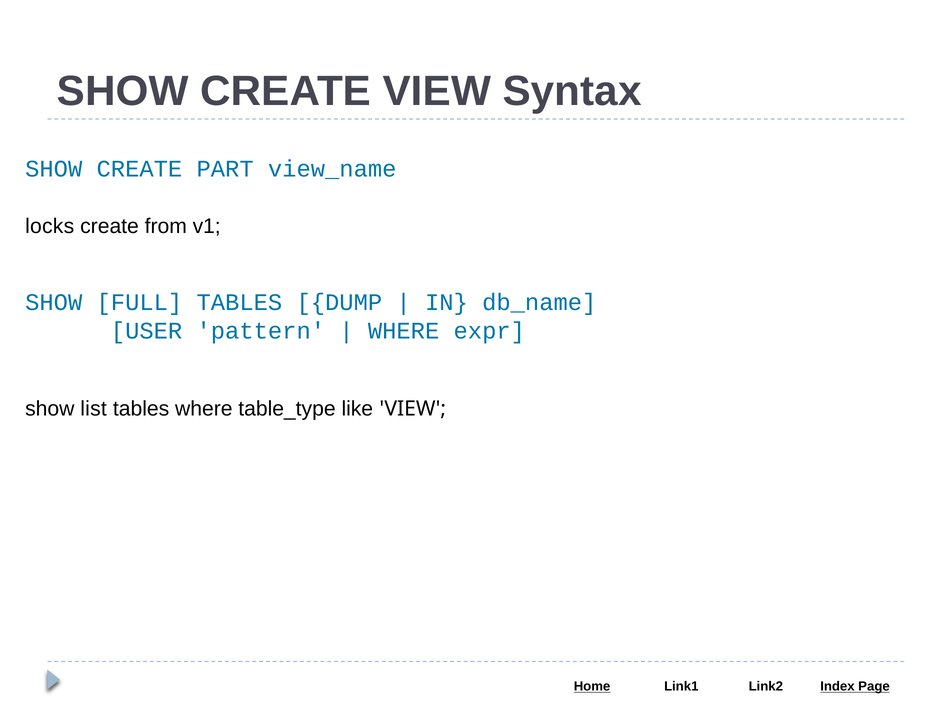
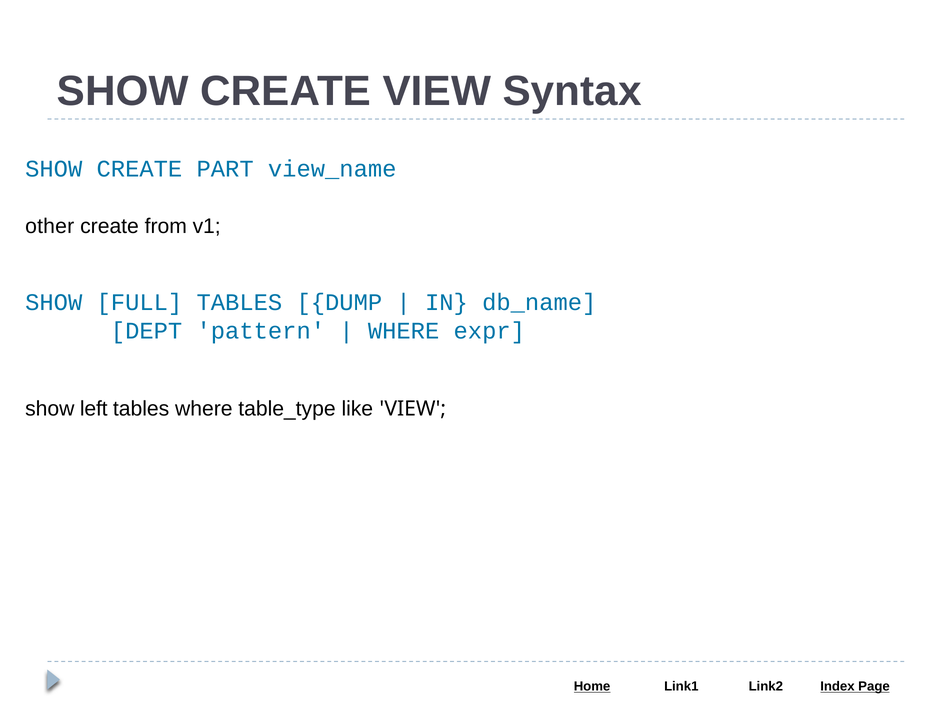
locks: locks -> other
USER: USER -> DEPT
list: list -> left
